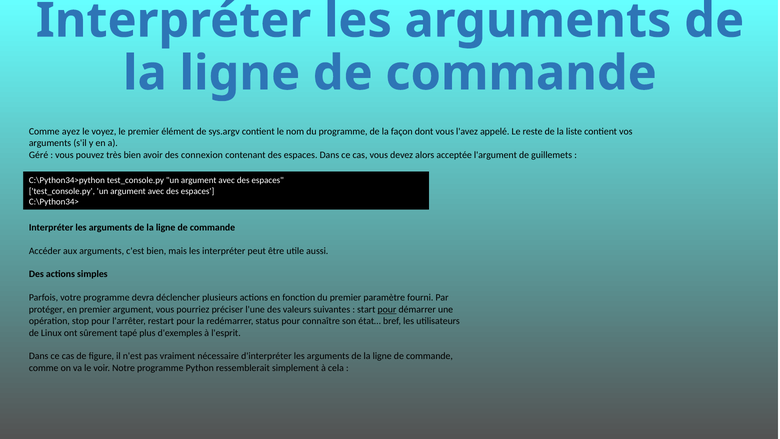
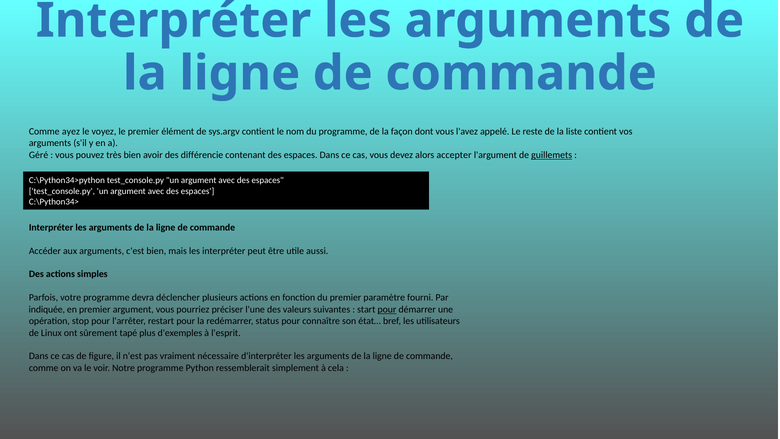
connexion: connexion -> différencie
acceptée: acceptée -> accepter
guillemets underline: none -> present
protéger: protéger -> indiquée
